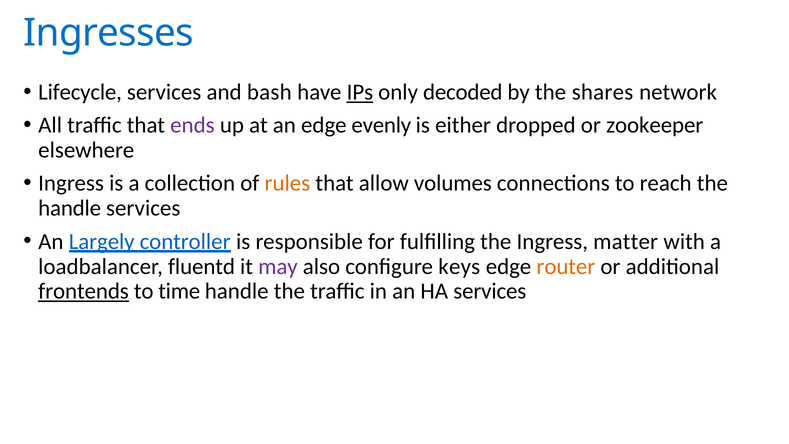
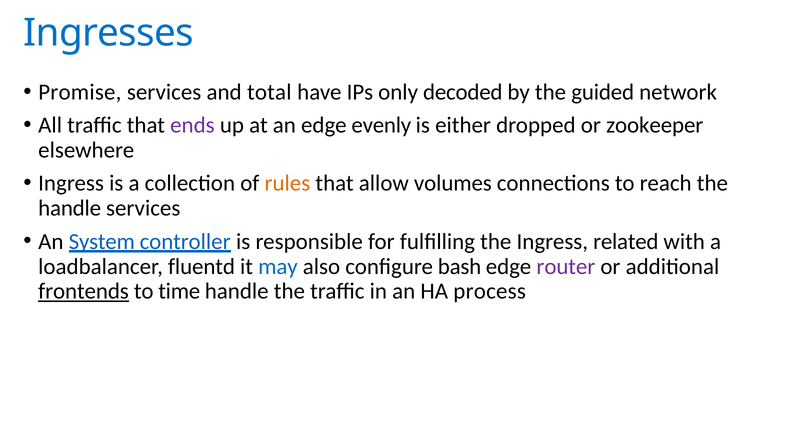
Lifecycle: Lifecycle -> Promise
bash: bash -> total
IPs underline: present -> none
shares: shares -> guided
Largely: Largely -> System
matter: matter -> related
may colour: purple -> blue
keys: keys -> bash
router colour: orange -> purple
HA services: services -> process
